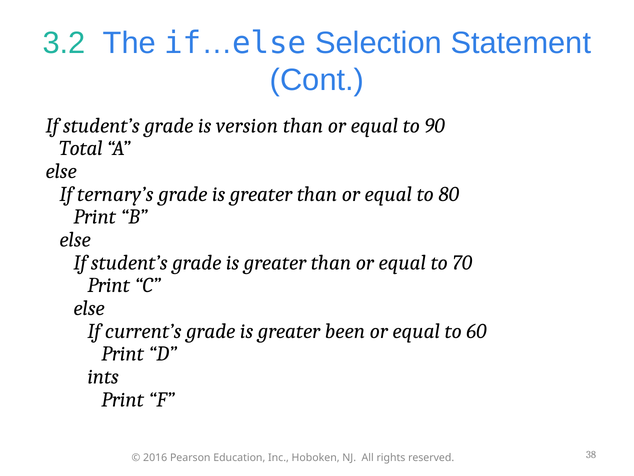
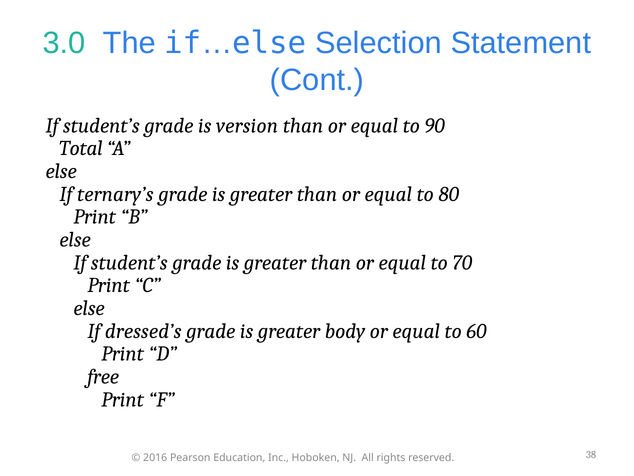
3.2: 3.2 -> 3.0
current’s: current’s -> dressed’s
been: been -> body
ints: ints -> free
